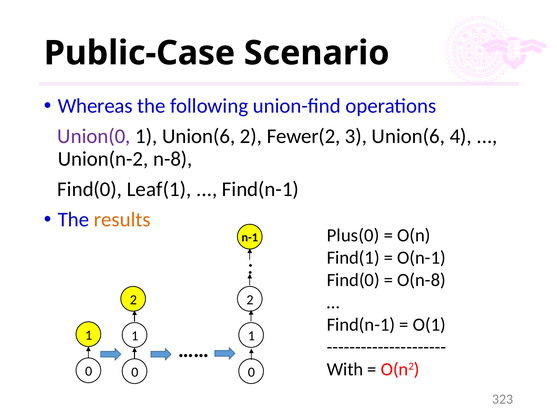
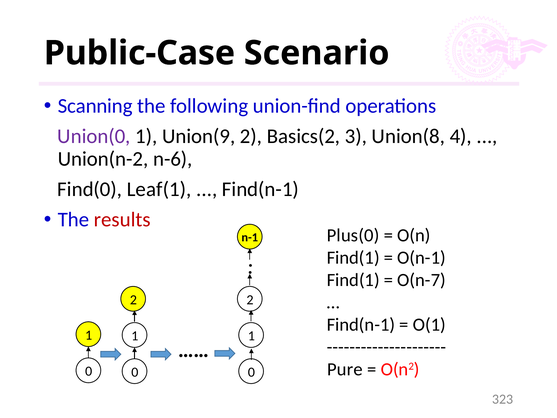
Whereas: Whereas -> Scanning
1 Union(6: Union(6 -> Union(9
Fewer(2: Fewer(2 -> Basics(2
3 Union(6: Union(6 -> Union(8
n-8: n-8 -> n-6
results colour: orange -> red
Find(0 at (353, 280): Find(0 -> Find(1
O(n-8: O(n-8 -> O(n-7
With: With -> Pure
